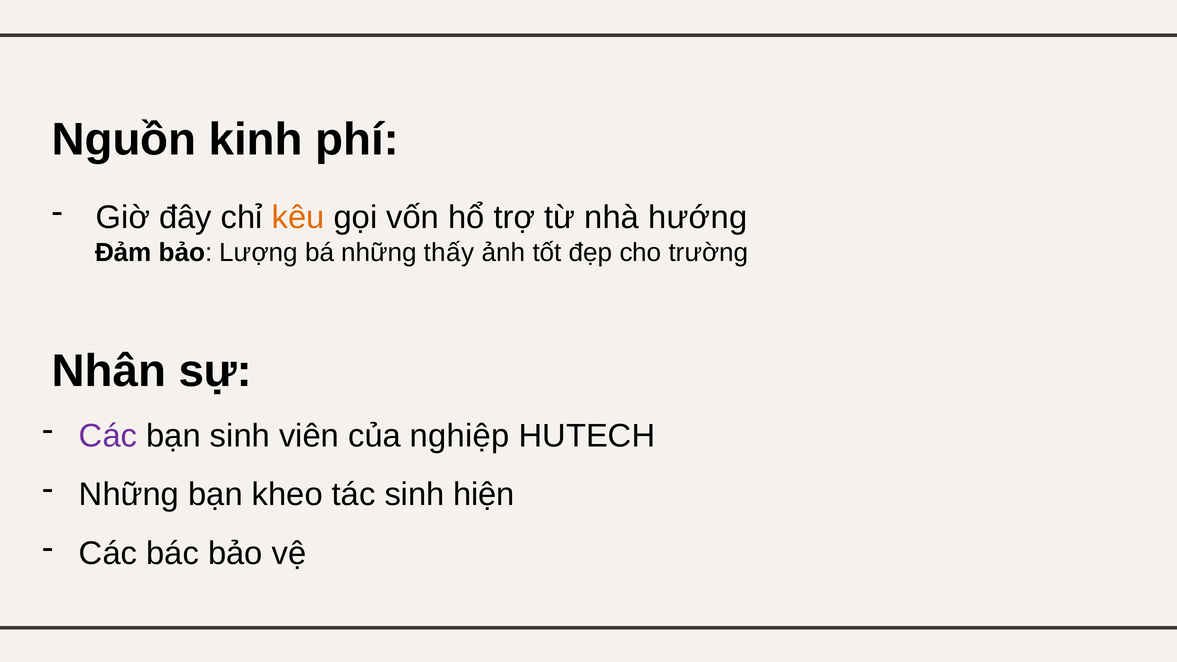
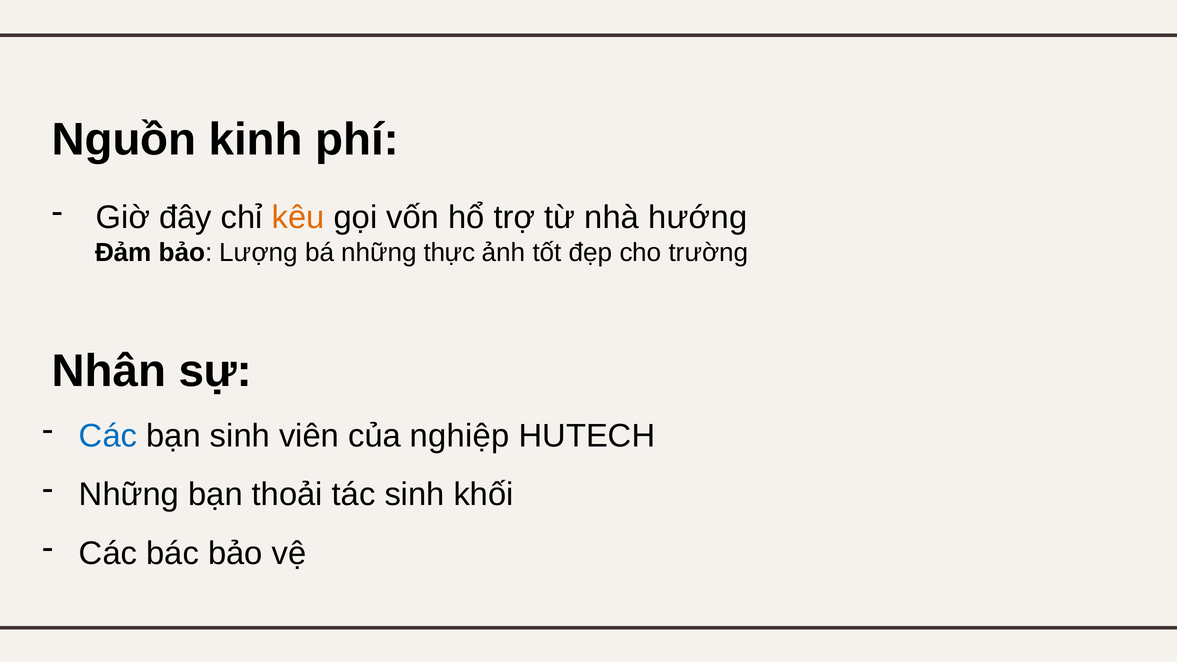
thấy: thấy -> thực
Các at (108, 436) colour: purple -> blue
kheo: kheo -> thoải
hiện: hiện -> khối
